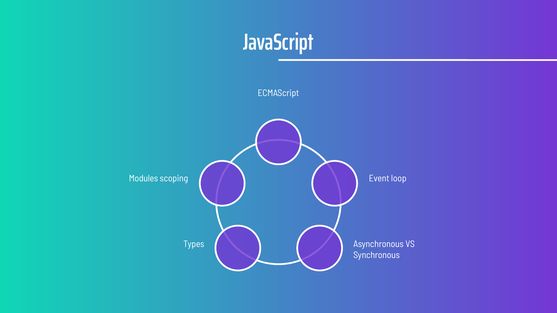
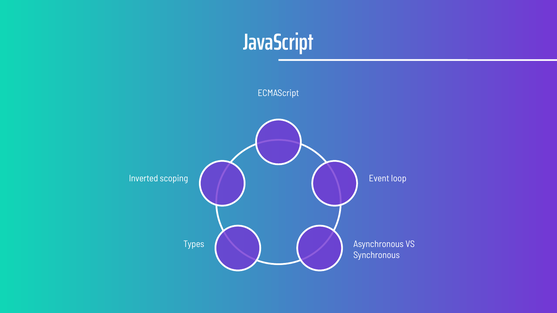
Modules: Modules -> Inverted
